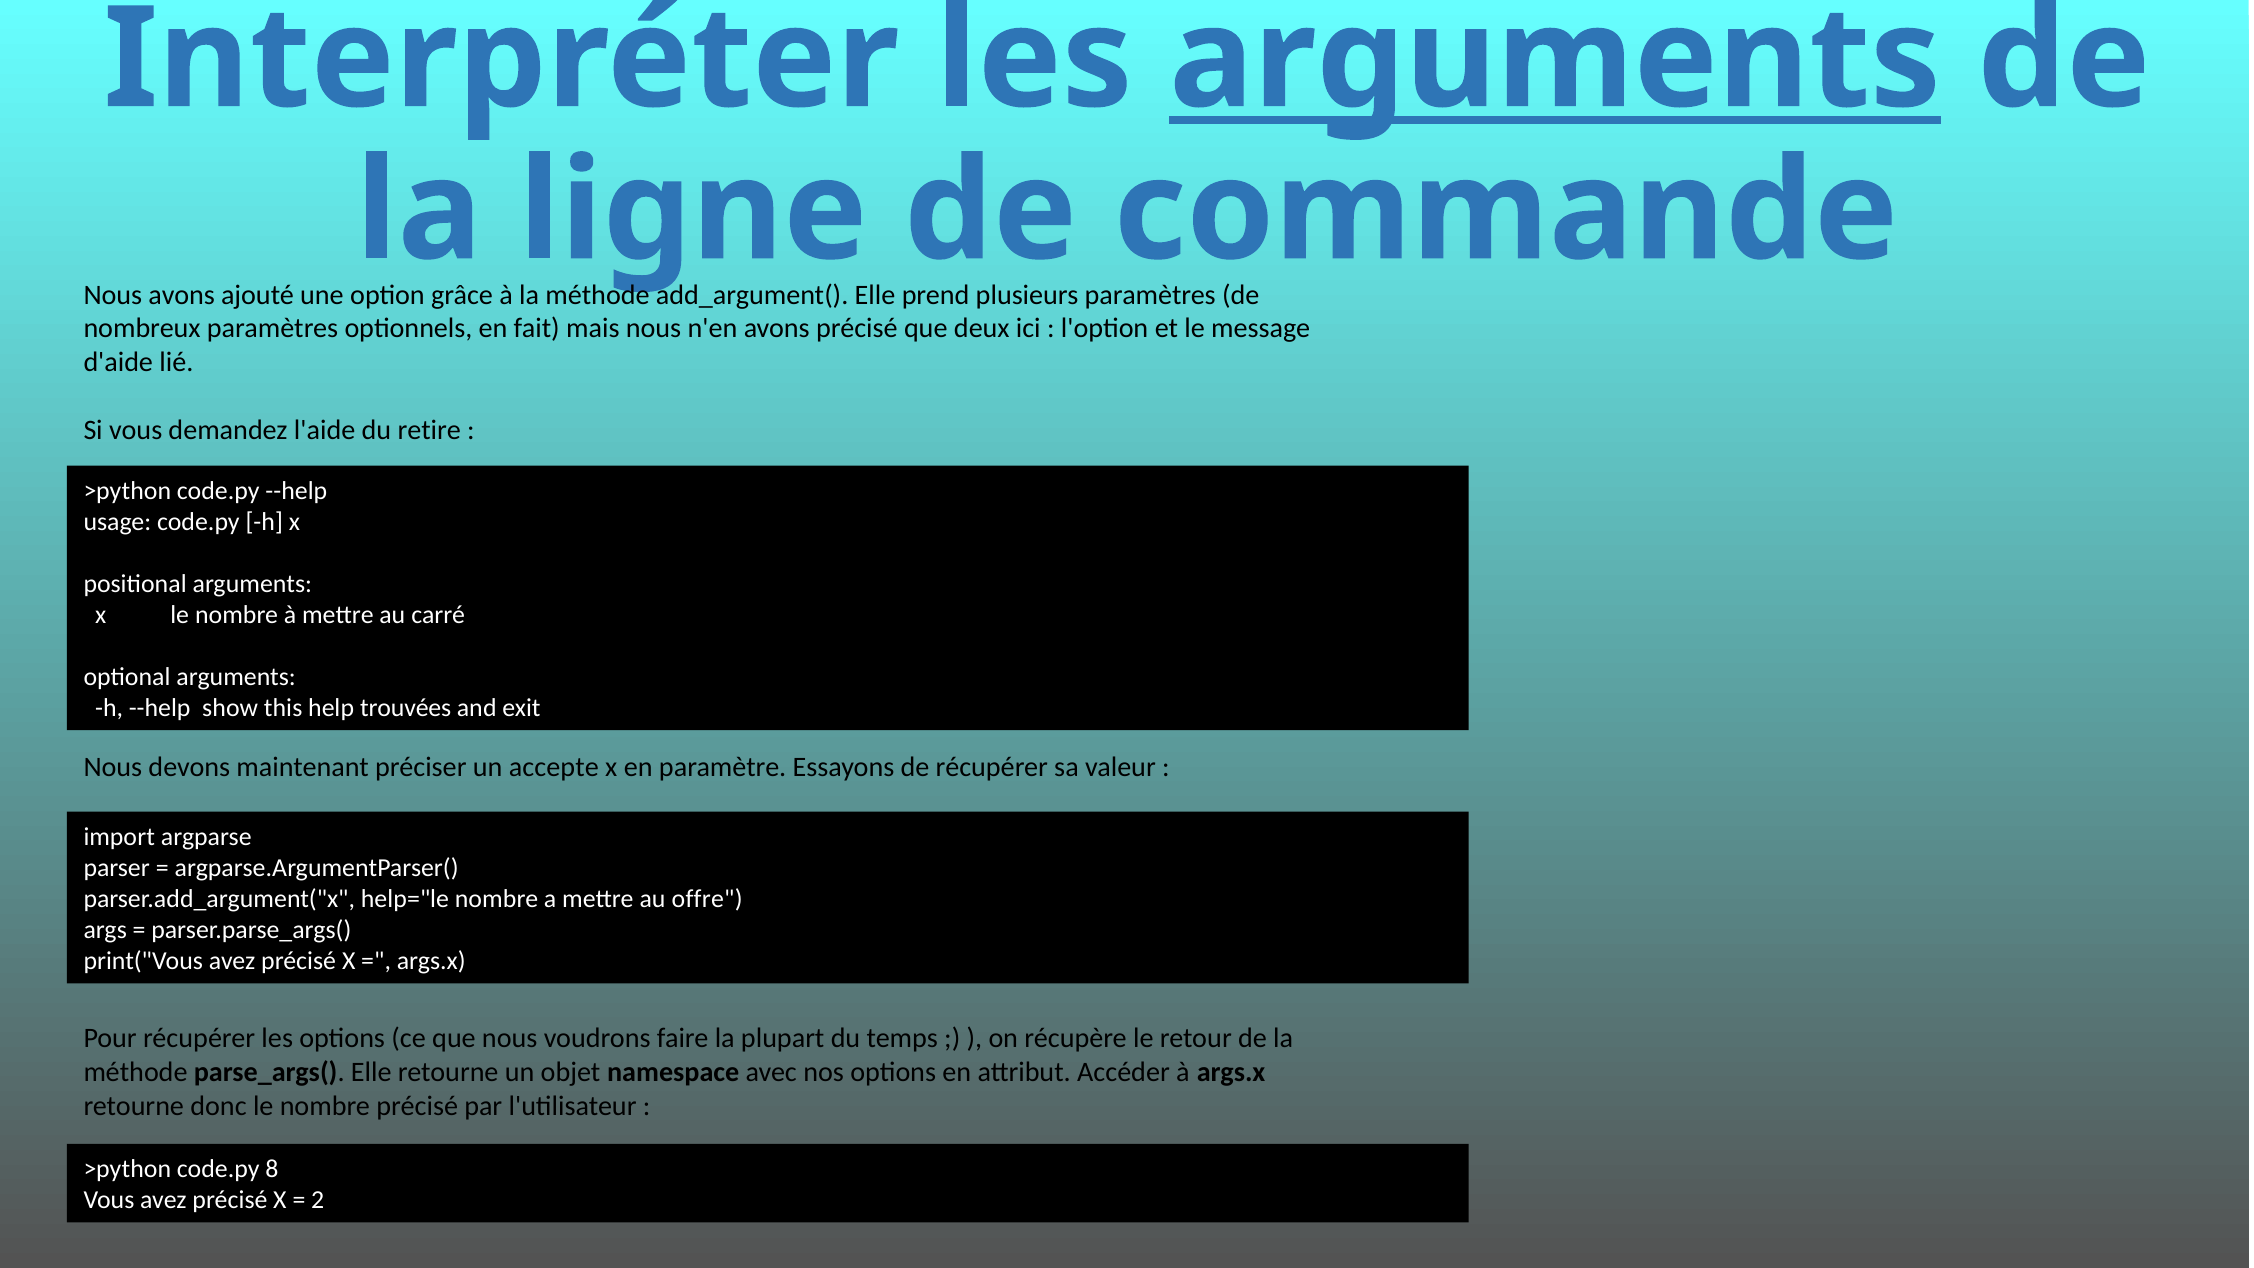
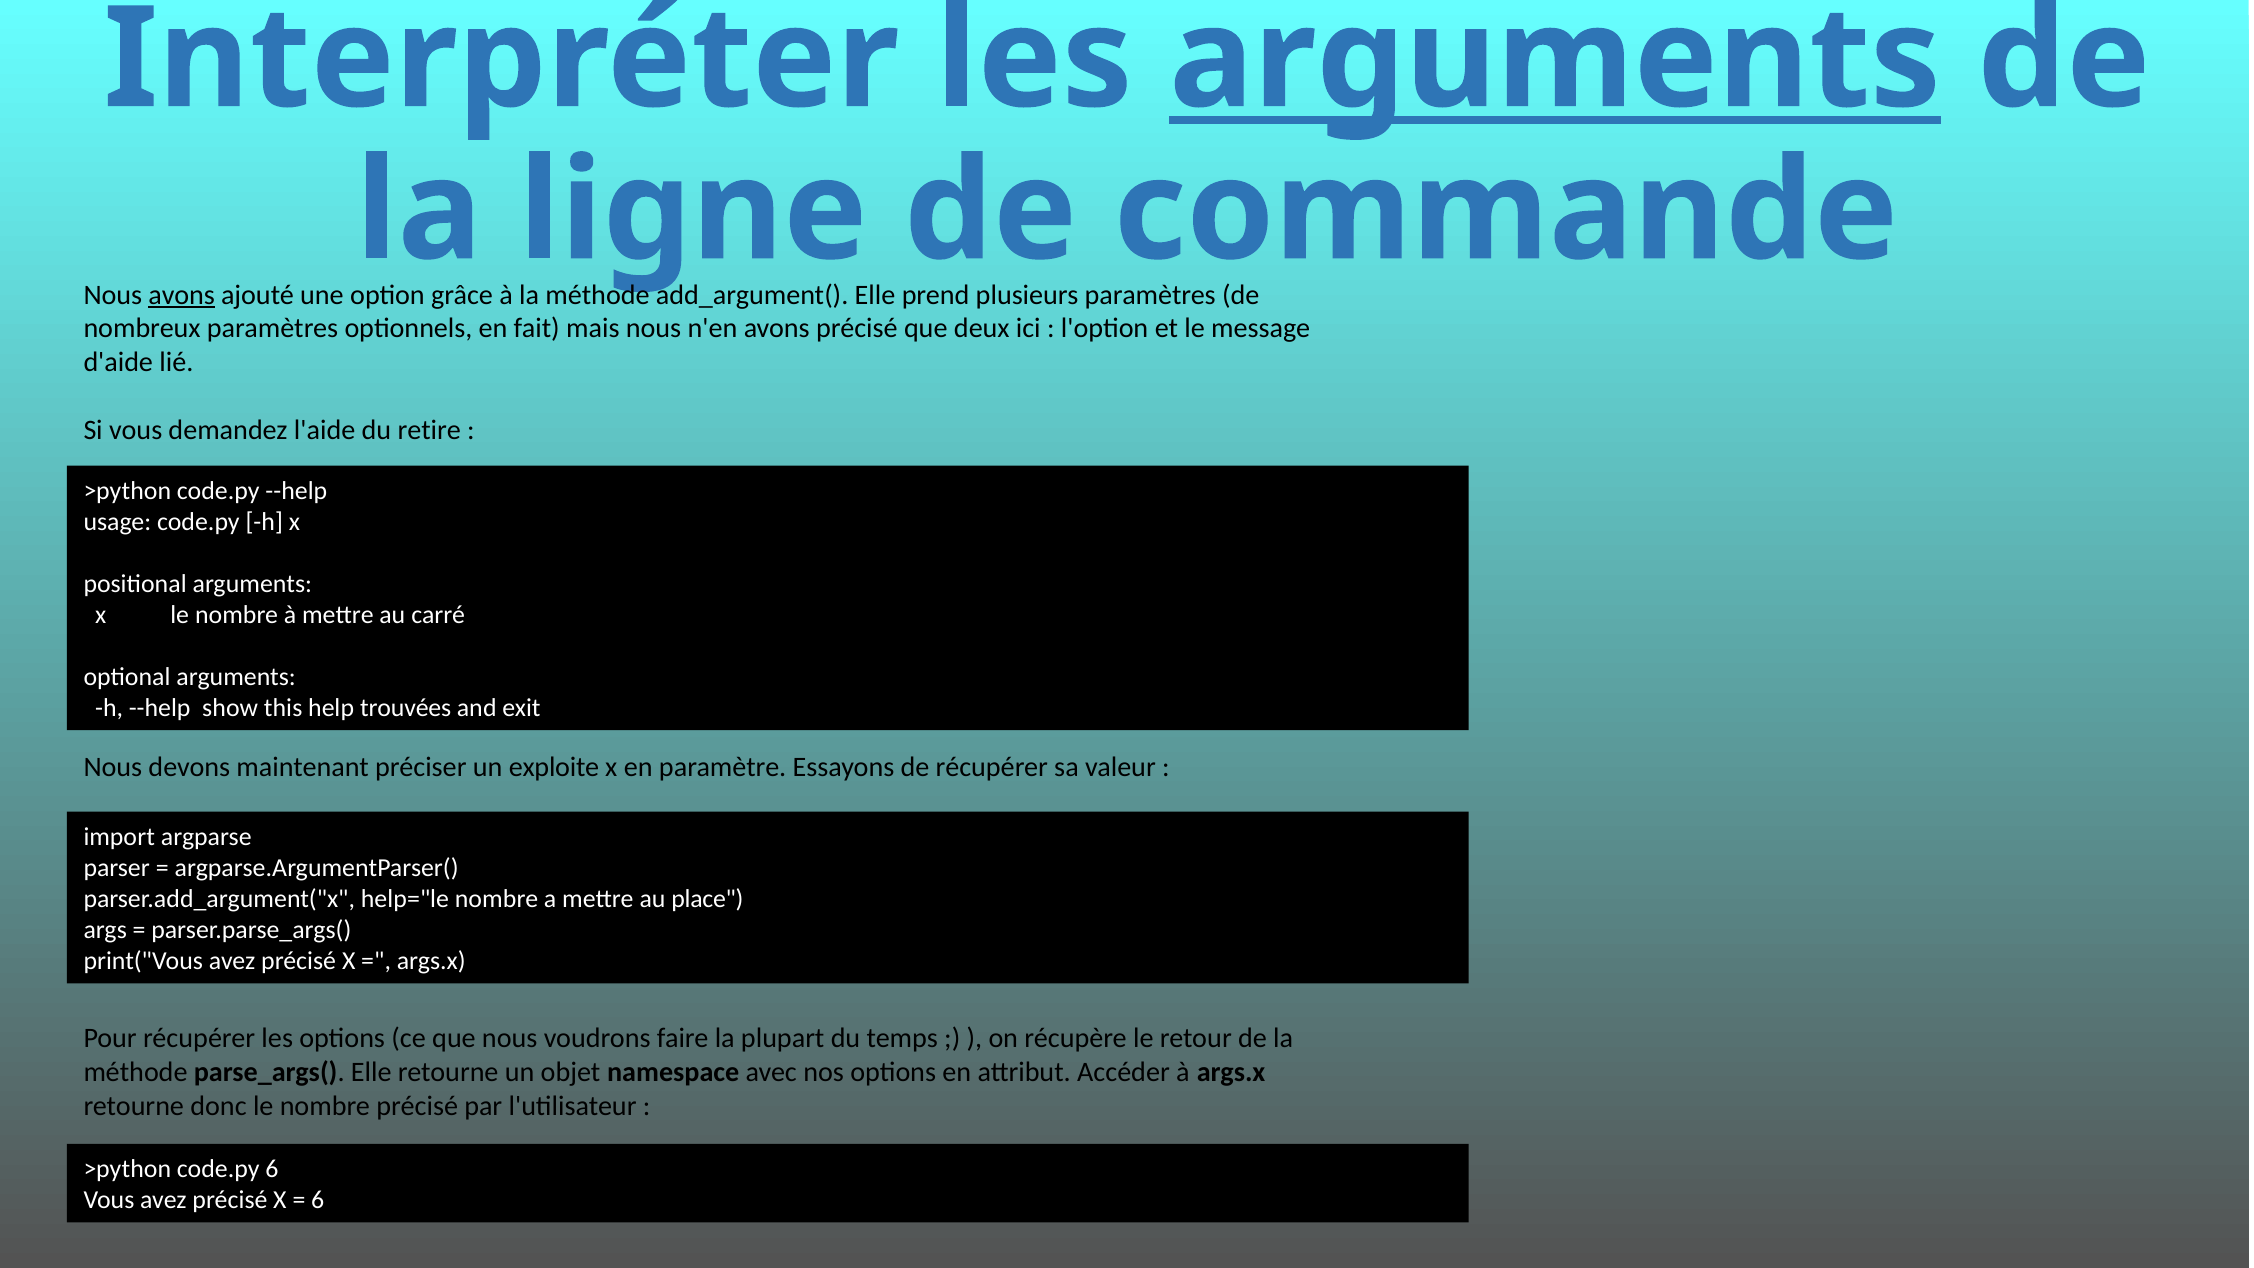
avons at (182, 295) underline: none -> present
accepte: accepte -> exploite
offre: offre -> place
code.py 8: 8 -> 6
2 at (318, 1200): 2 -> 6
